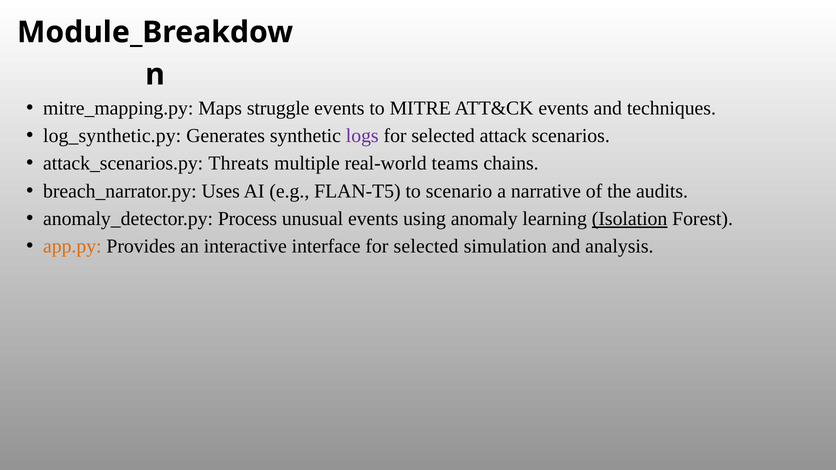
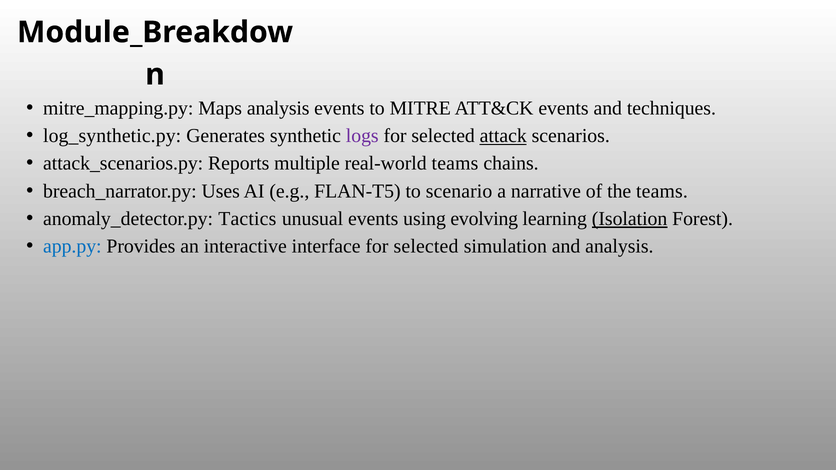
Maps struggle: struggle -> analysis
attack underline: none -> present
Threats: Threats -> Reports
the audits: audits -> teams
Process: Process -> Tactics
anomaly: anomaly -> evolving
app.py colour: orange -> blue
